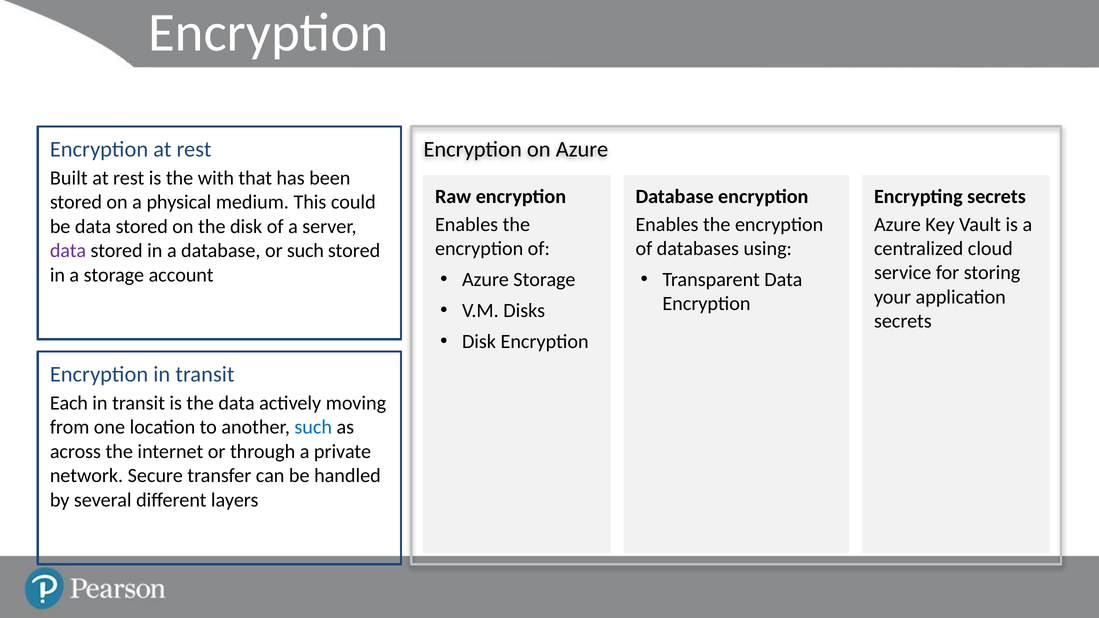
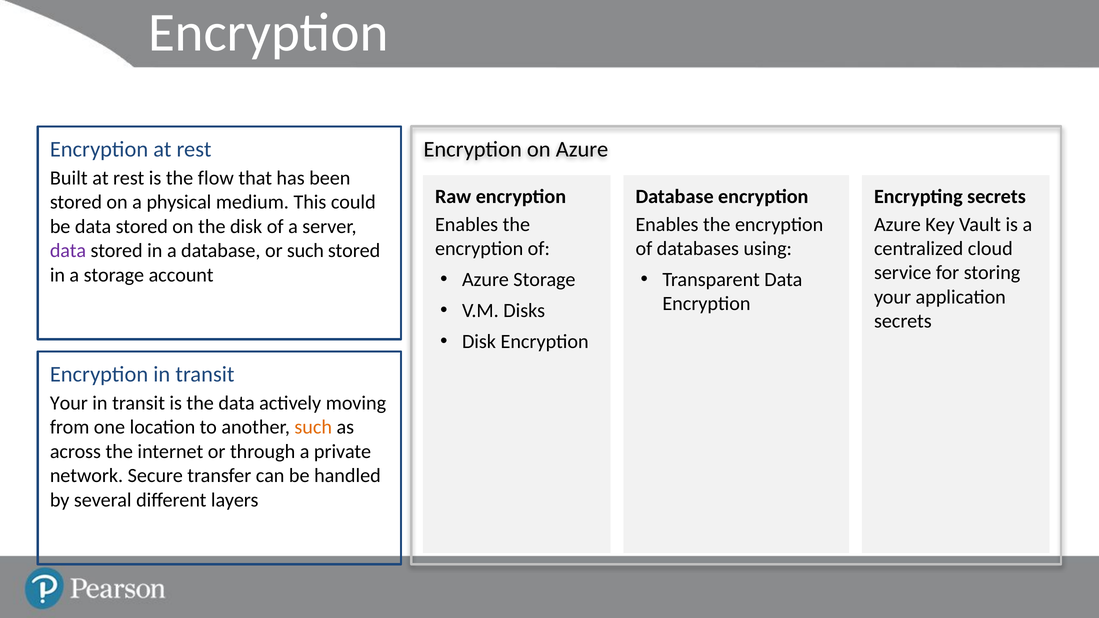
with: with -> flow
Each at (69, 403): Each -> Your
such at (313, 427) colour: blue -> orange
